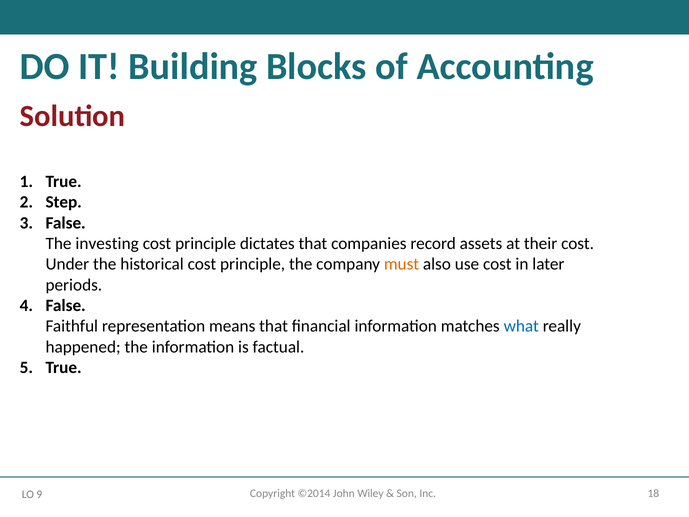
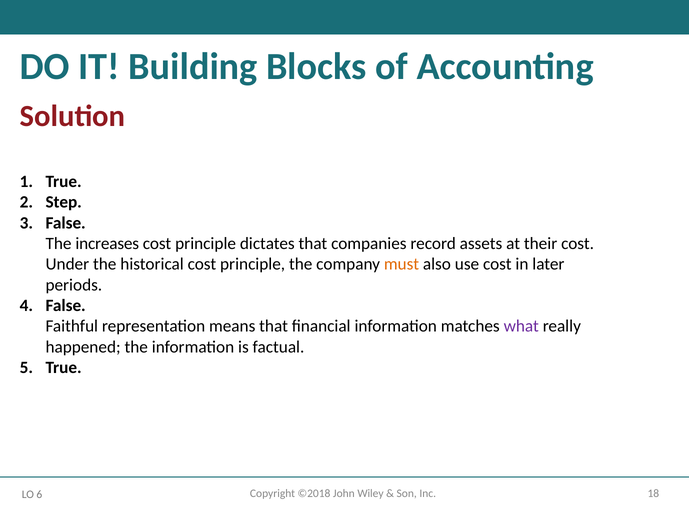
investing: investing -> increases
what colour: blue -> purple
©2014: ©2014 -> ©2018
9: 9 -> 6
